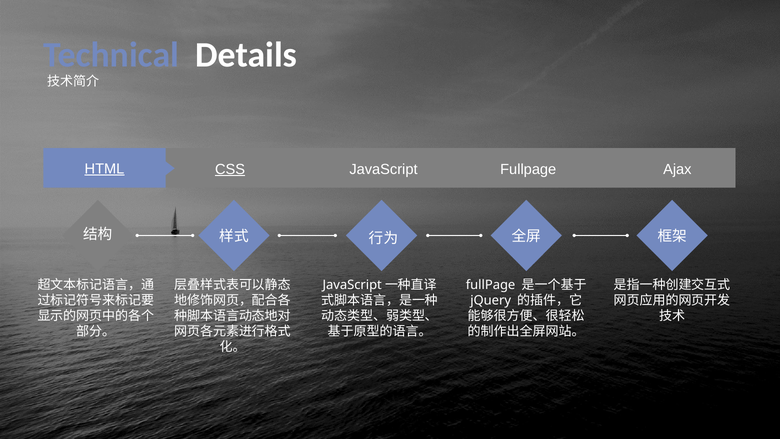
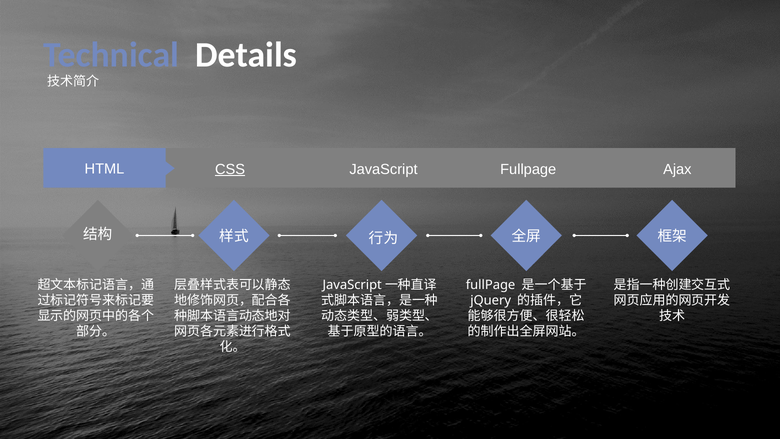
HTML underline: present -> none
